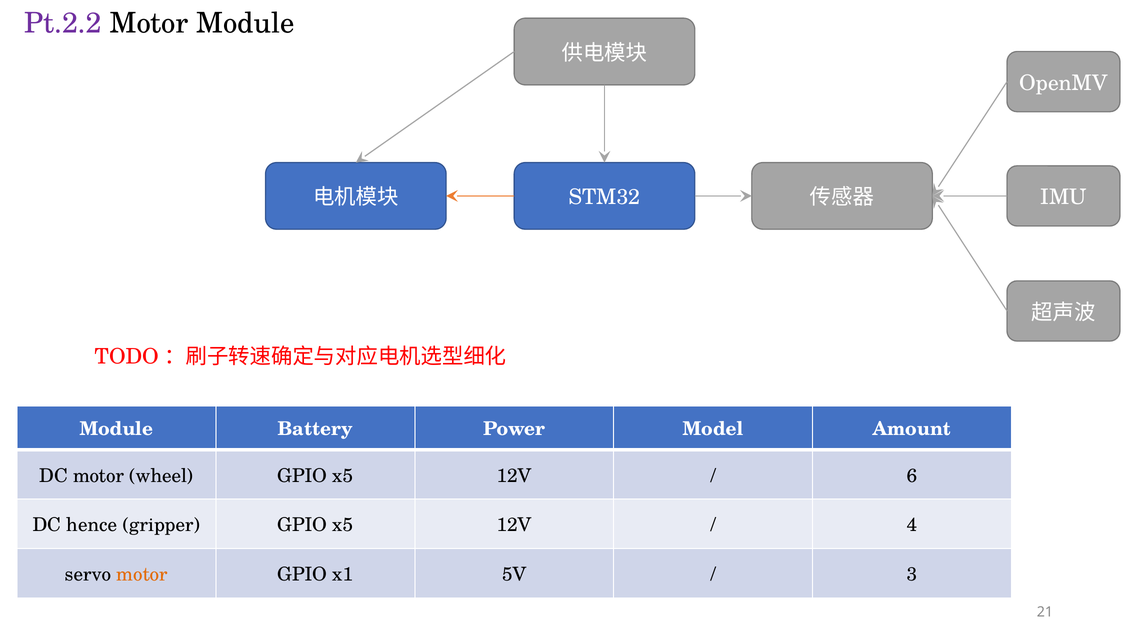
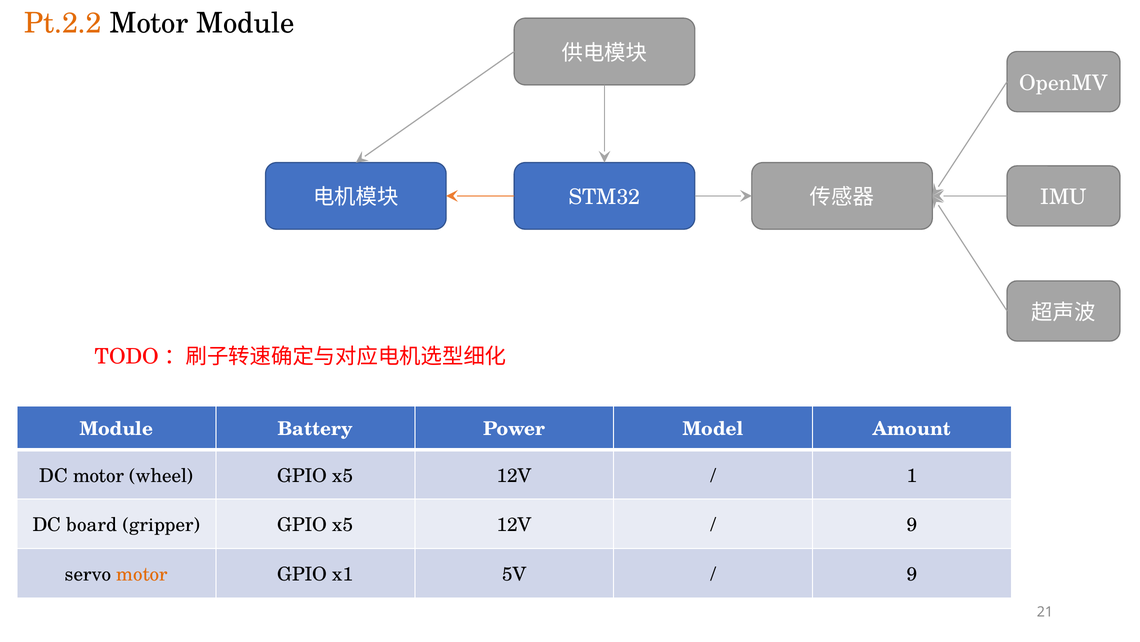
Pt.2.2 colour: purple -> orange
6: 6 -> 1
hence: hence -> board
4 at (912, 525): 4 -> 9
3 at (912, 574): 3 -> 9
